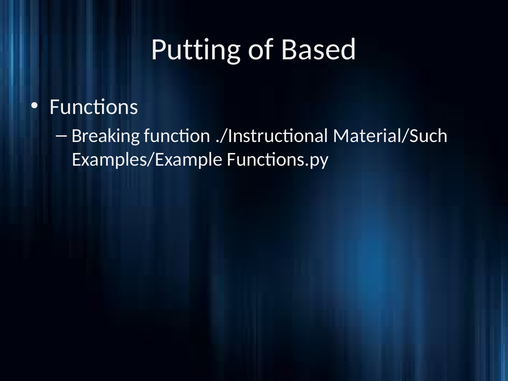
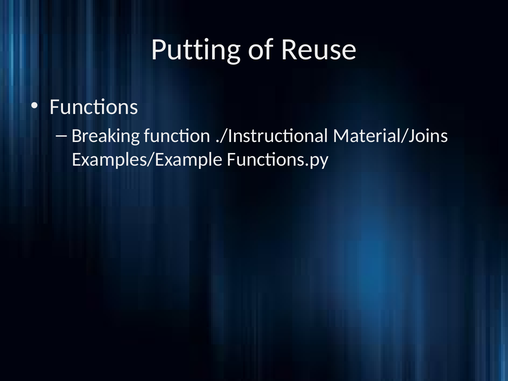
Based: Based -> Reuse
Material/Such: Material/Such -> Material/Joins
